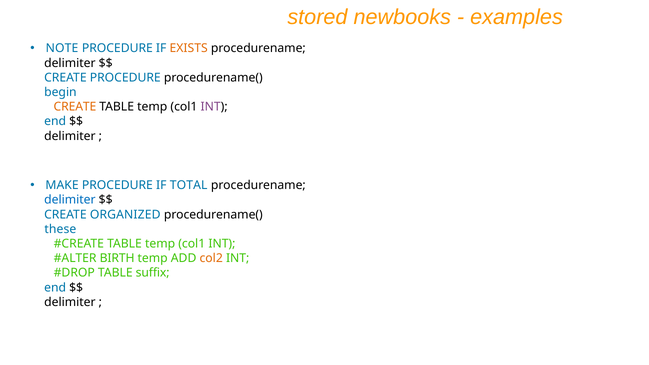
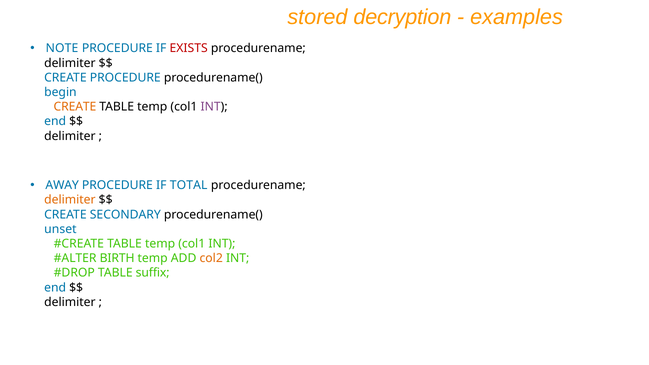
newbooks: newbooks -> decryption
EXISTS colour: orange -> red
MAKE: MAKE -> AWAY
delimiter at (70, 200) colour: blue -> orange
ORGANIZED: ORGANIZED -> SECONDARY
these: these -> unset
